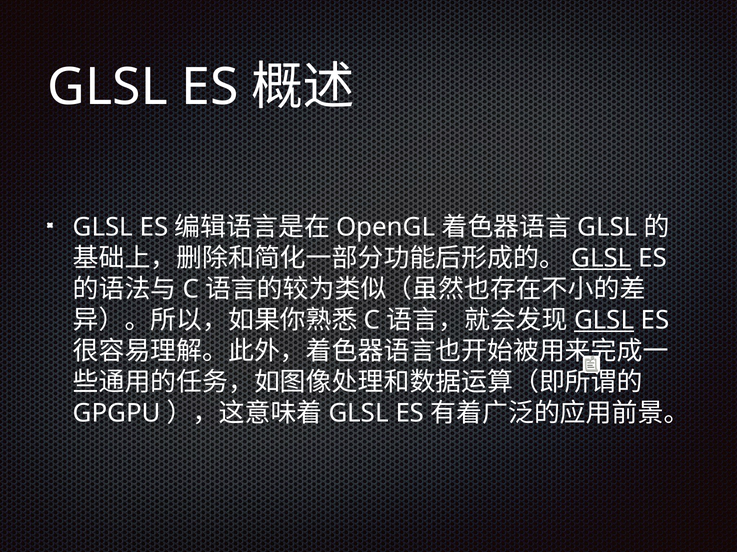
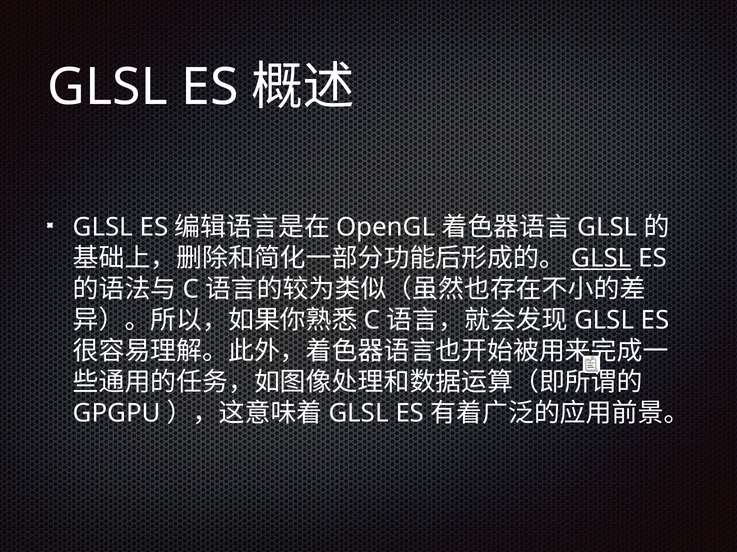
GLSL at (604, 321) underline: present -> none
